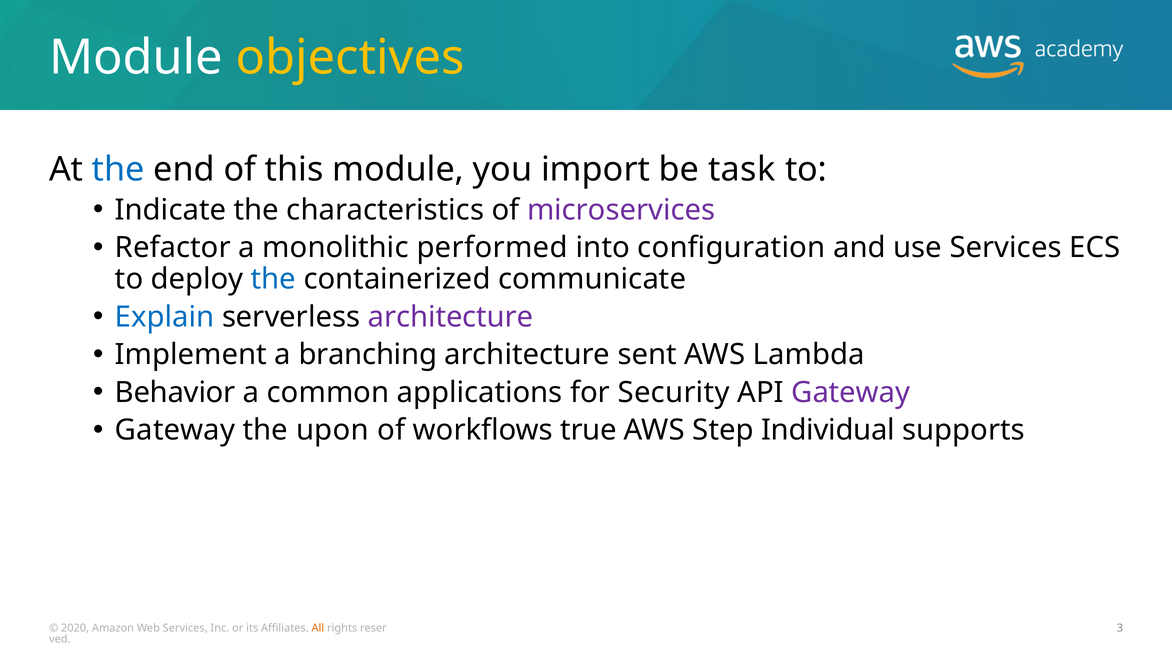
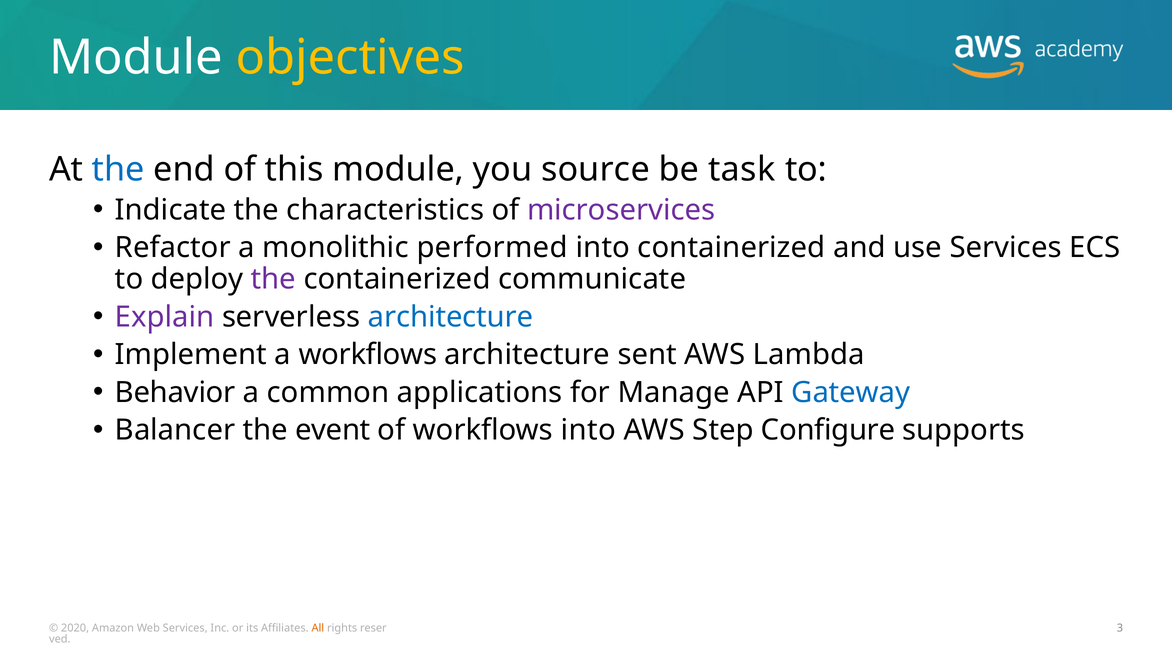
import: import -> source
into configuration: configuration -> containerized
the at (273, 279) colour: blue -> purple
Explain colour: blue -> purple
architecture at (451, 317) colour: purple -> blue
a branching: branching -> workflows
Security: Security -> Manage
Gateway at (851, 392) colour: purple -> blue
Gateway at (175, 430): Gateway -> Balancer
upon: upon -> event
workflows true: true -> into
Individual: Individual -> Configure
